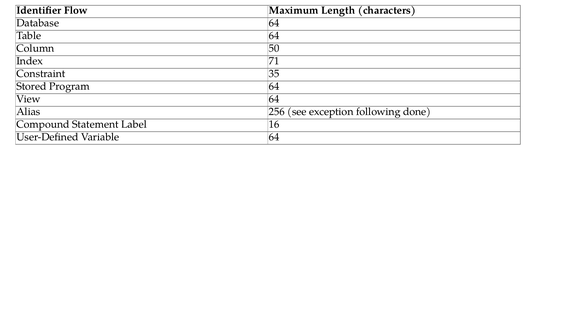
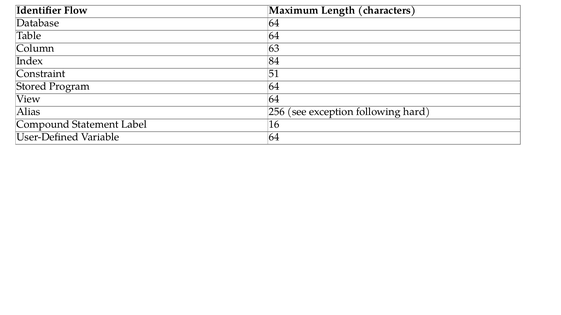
50: 50 -> 63
71: 71 -> 84
35: 35 -> 51
done: done -> hard
